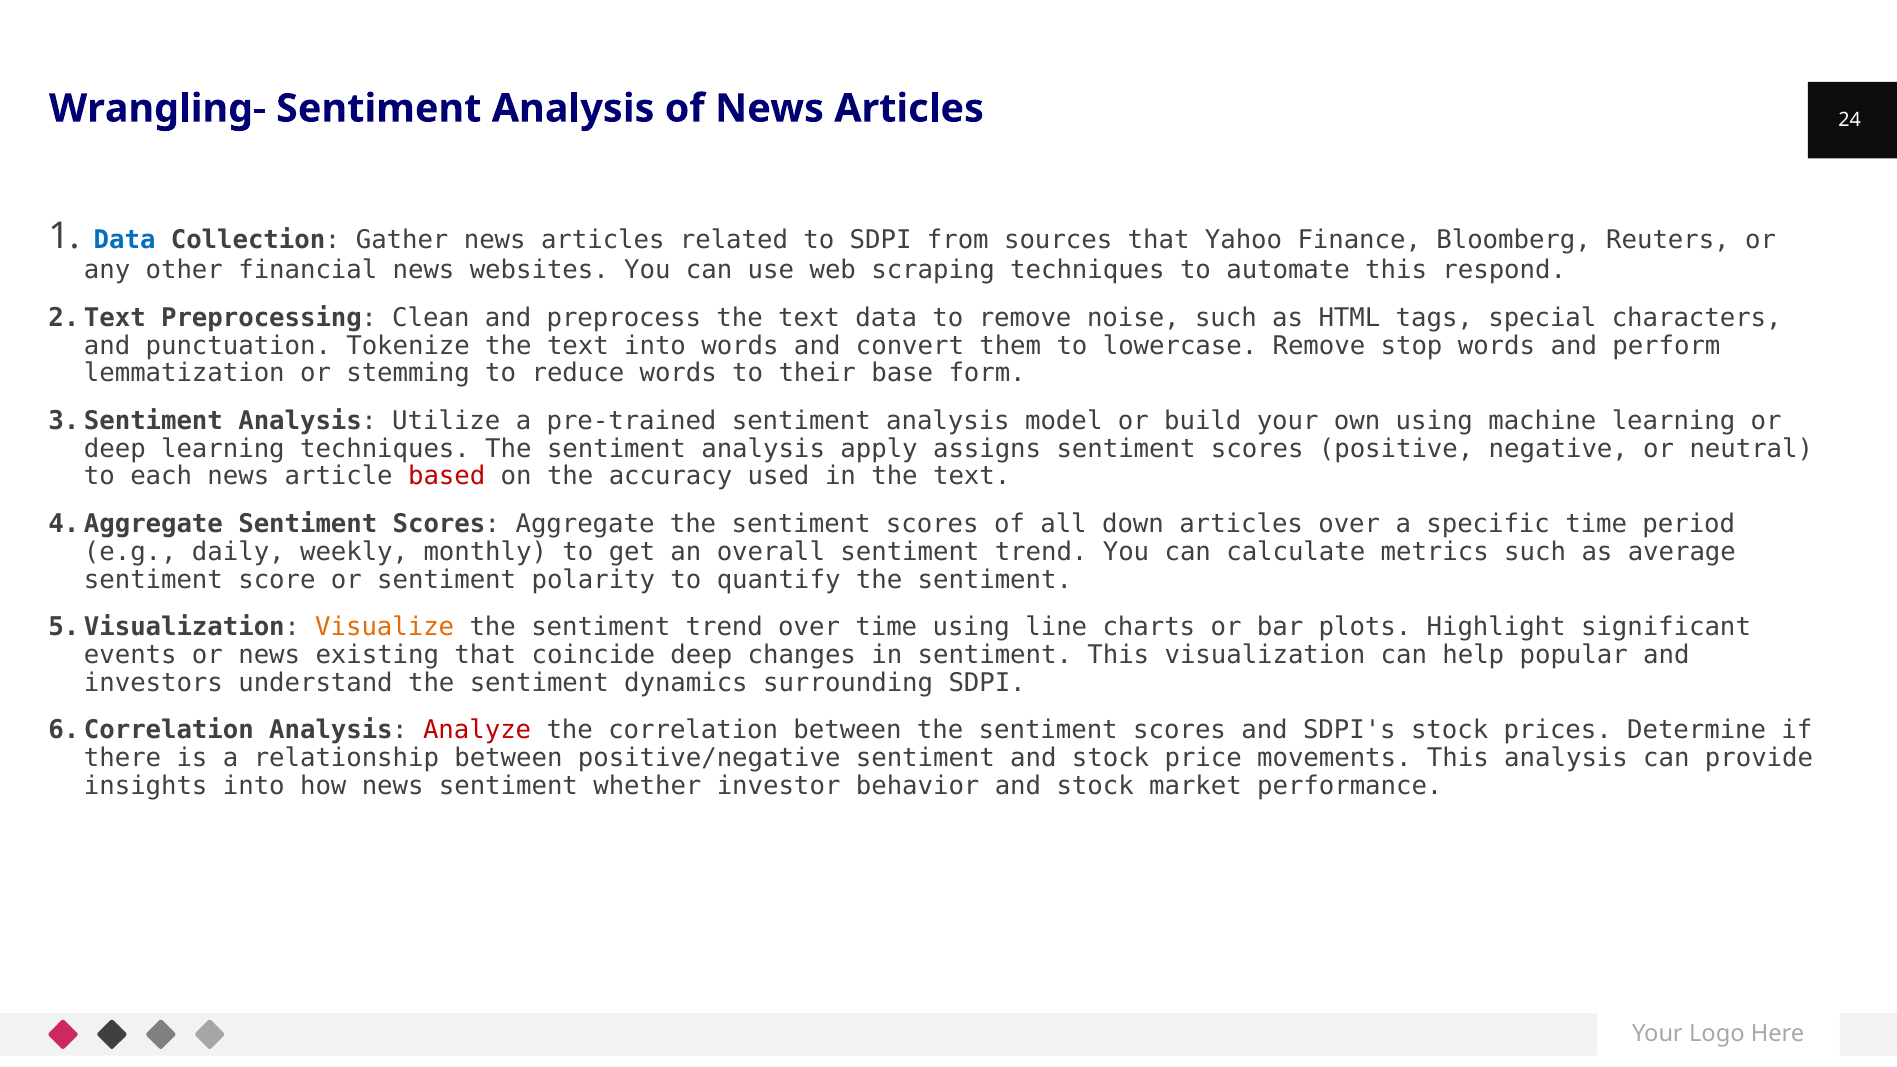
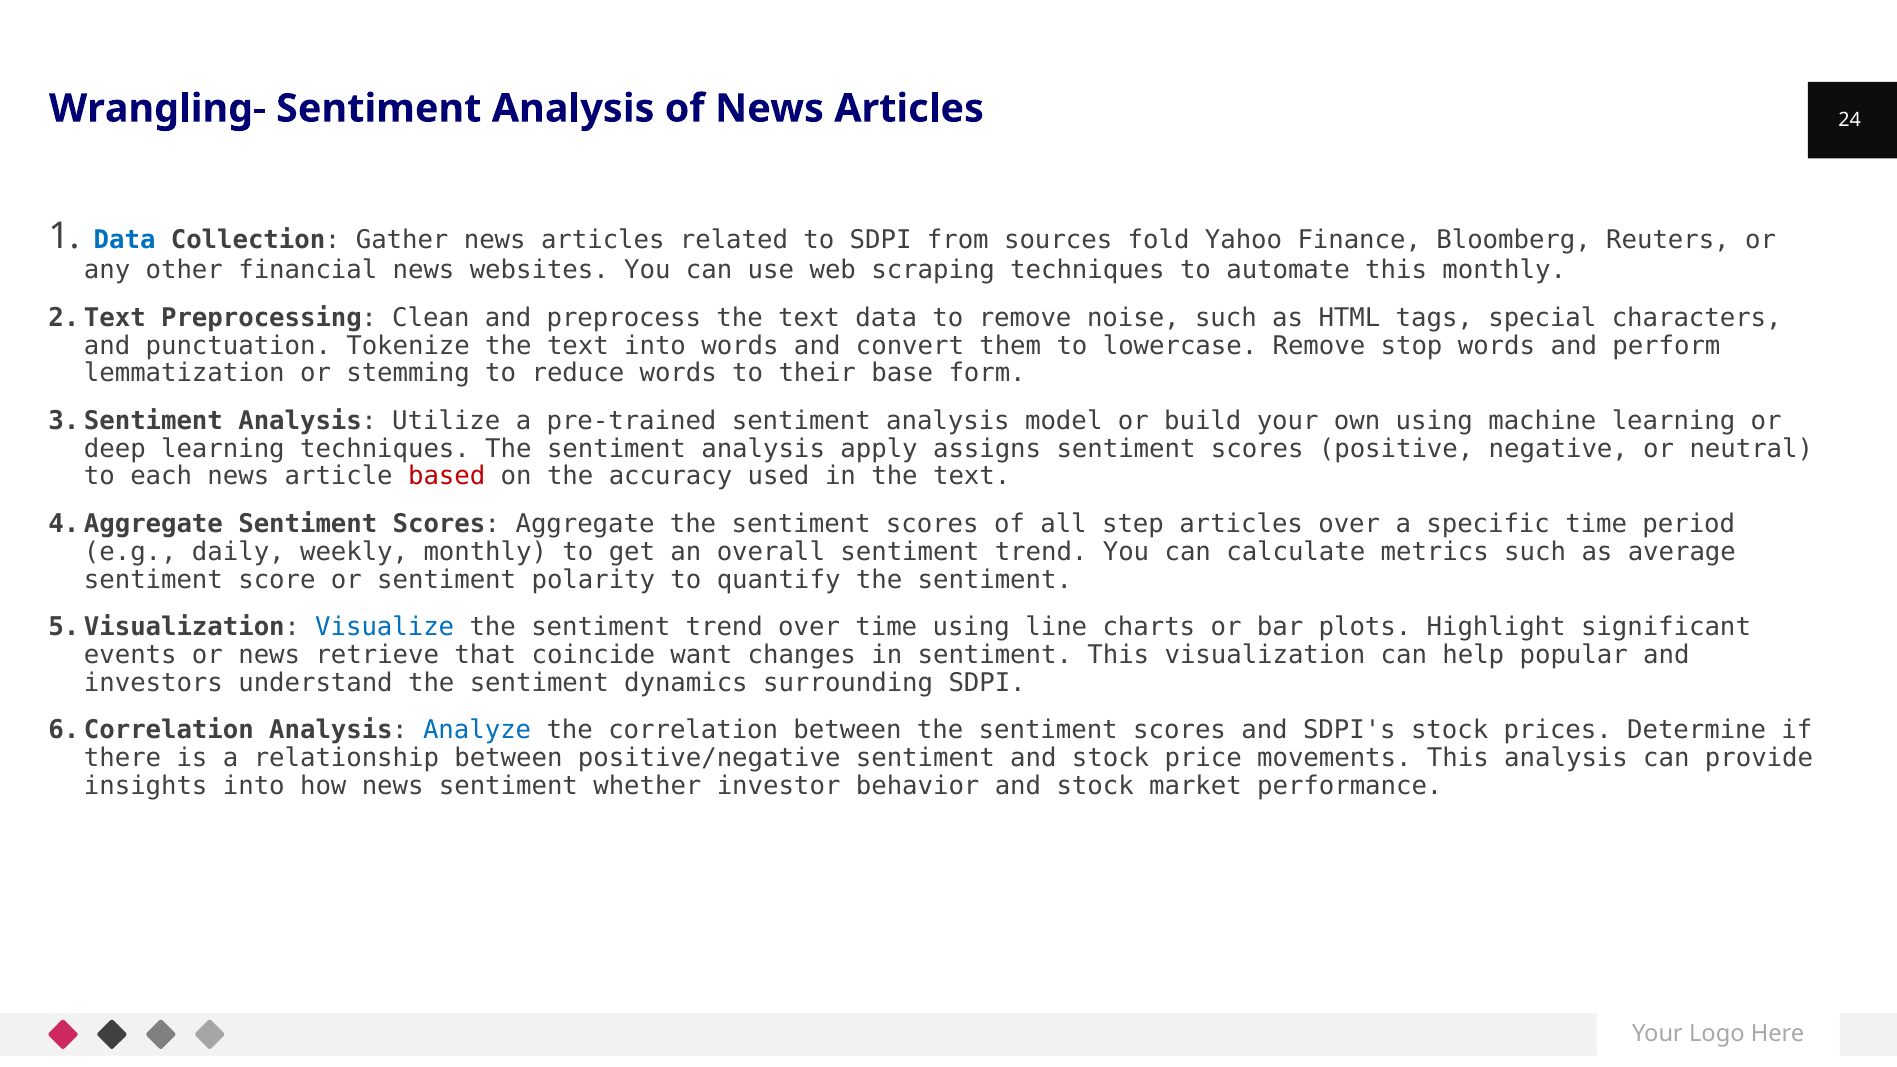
sources that: that -> fold
this respond: respond -> monthly
down: down -> step
Visualize colour: orange -> blue
existing: existing -> retrieve
coincide deep: deep -> want
Analyze colour: red -> blue
